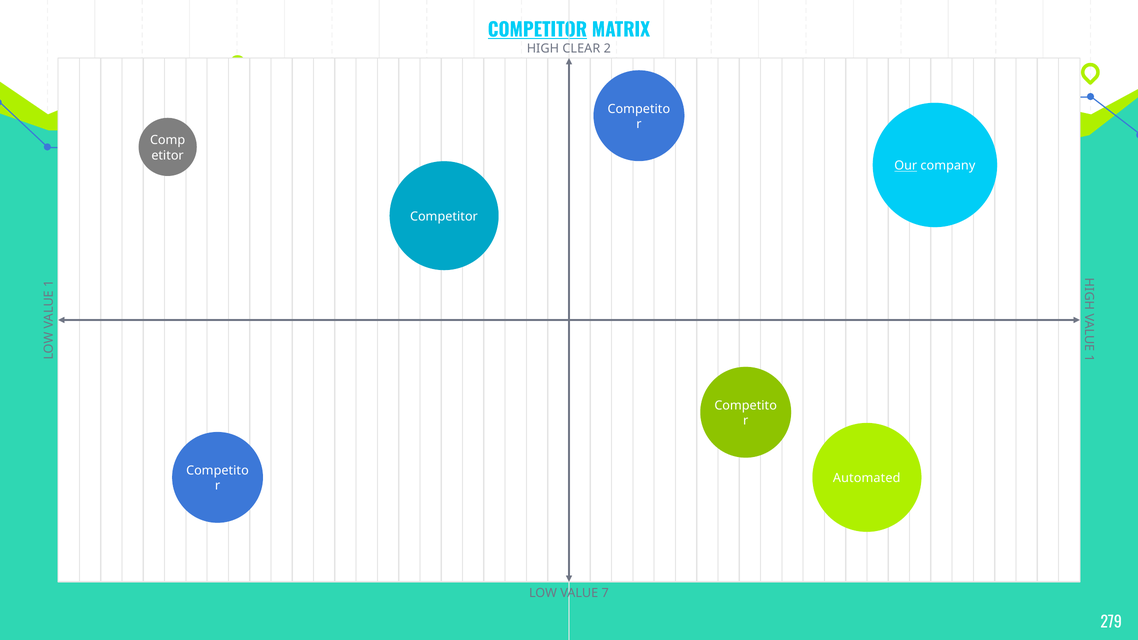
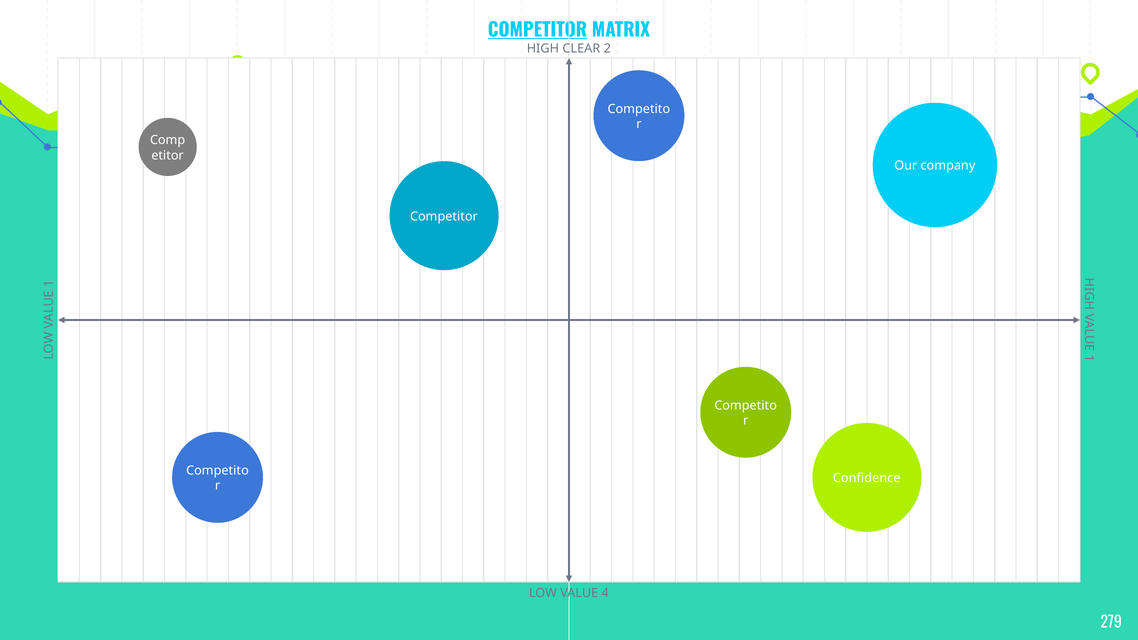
Our underline: present -> none
Automated: Automated -> Confidence
7: 7 -> 4
